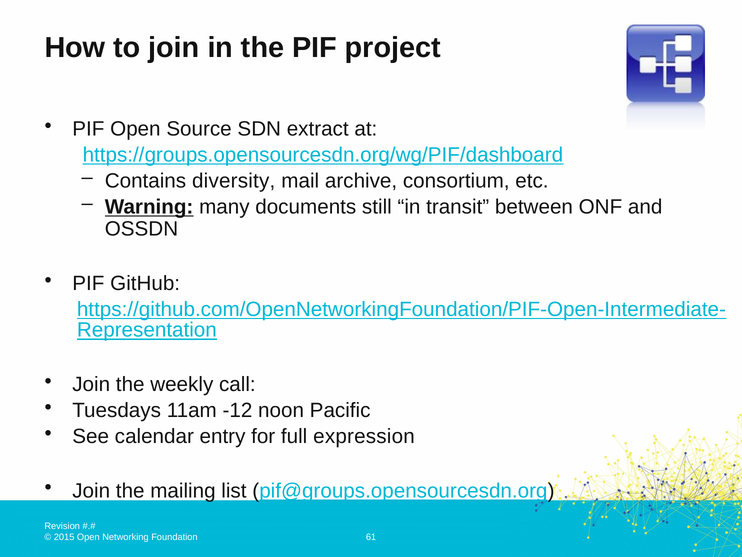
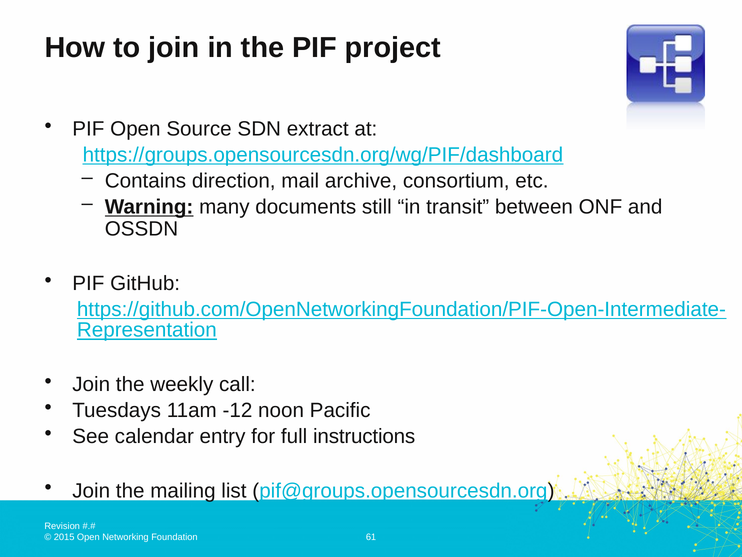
diversity: diversity -> direction
expression: expression -> instructions
